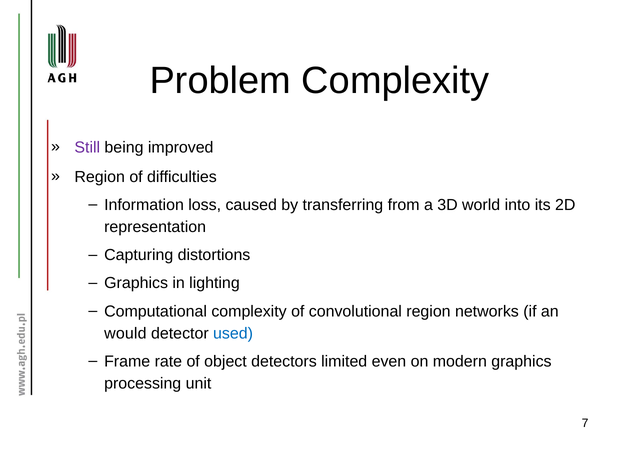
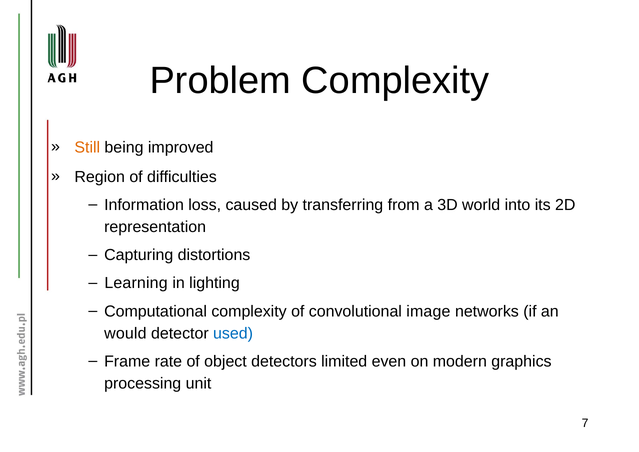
Still colour: purple -> orange
Graphics at (136, 283): Graphics -> Learning
convolutional region: region -> image
